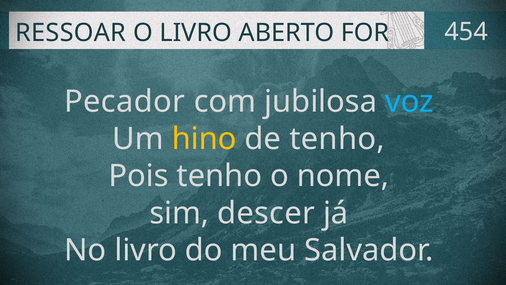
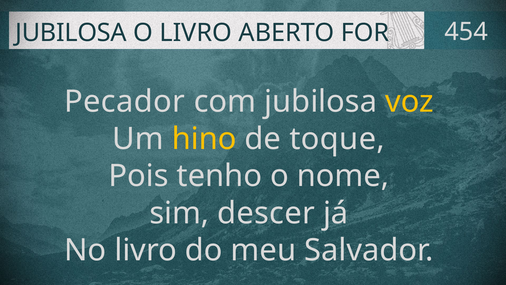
RESSOAR at (71, 33): RESSOAR -> JUBILOSA
voz colour: light blue -> yellow
de tenho: tenho -> toque
